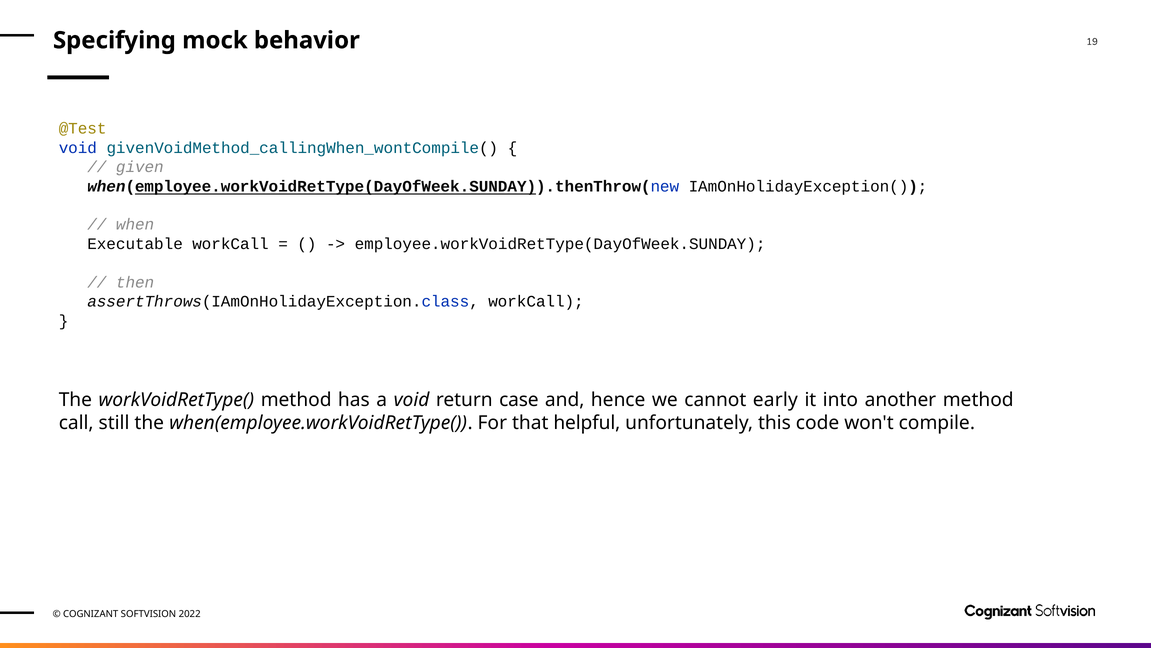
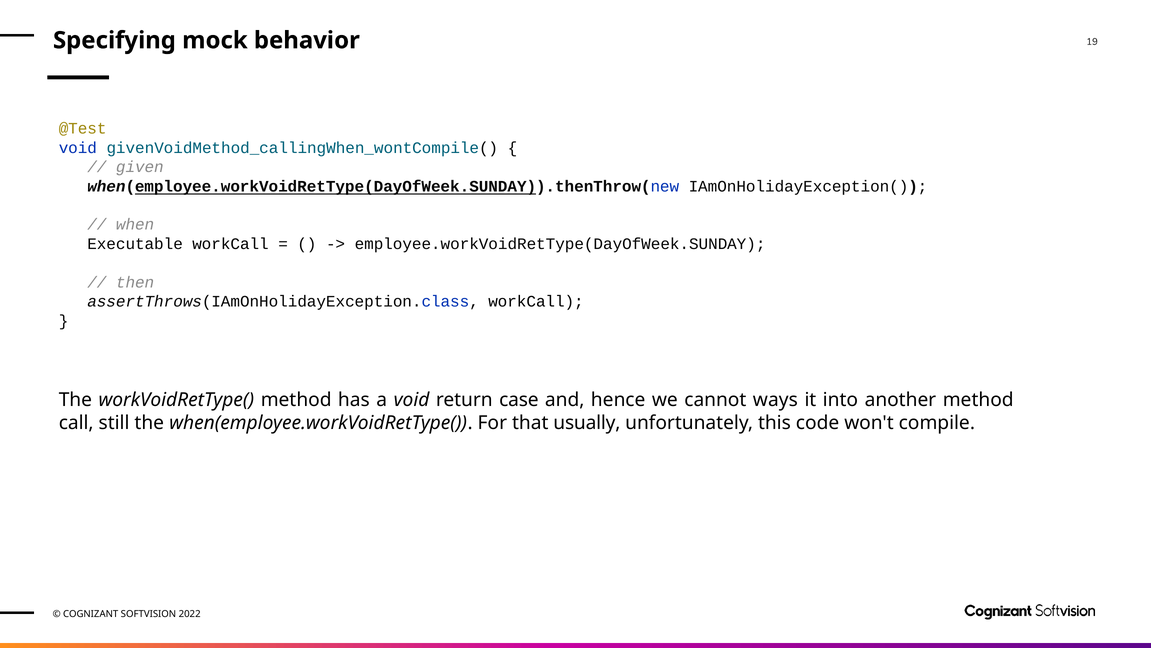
early: early -> ways
helpful: helpful -> usually
